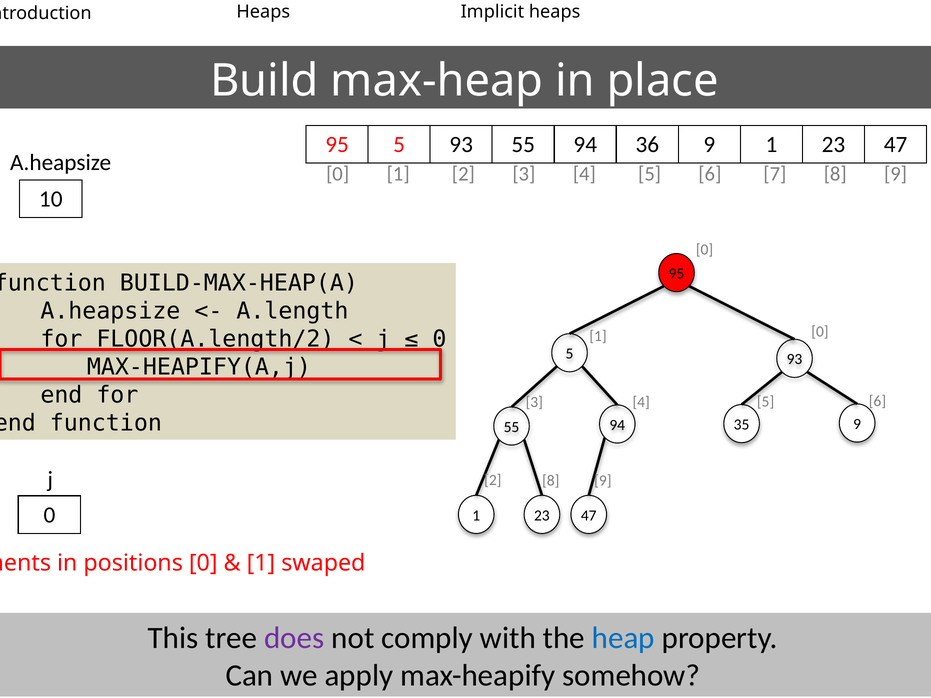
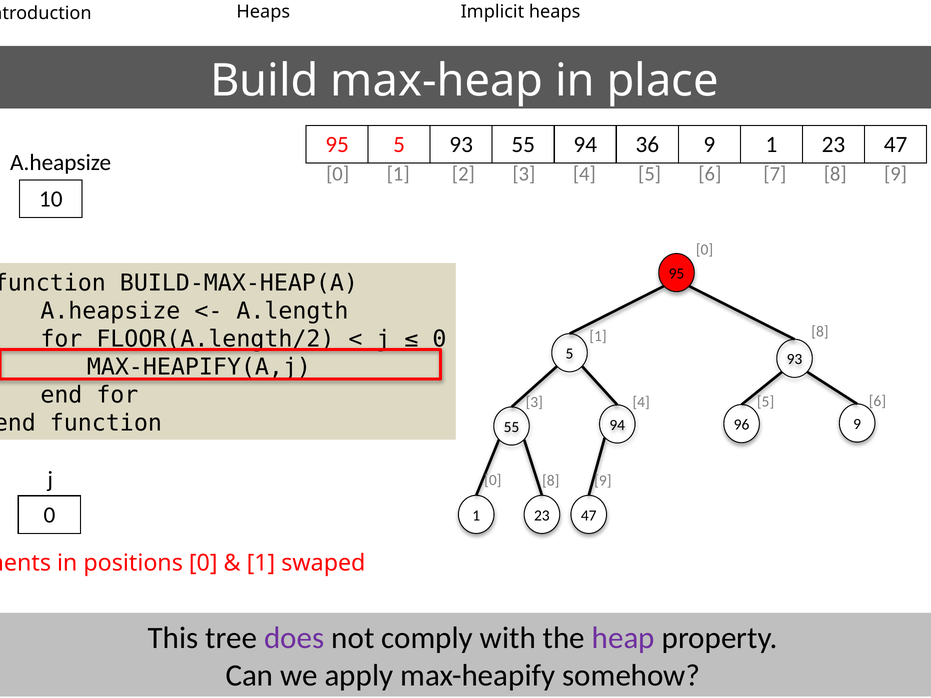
1 0: 0 -> 8
35: 35 -> 96
2 at (493, 480): 2 -> 0
heap colour: blue -> purple
